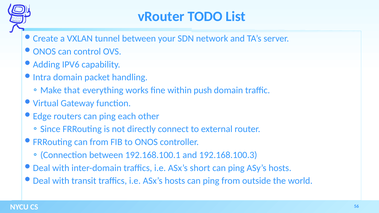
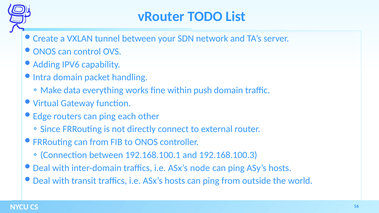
that: that -> data
short: short -> node
